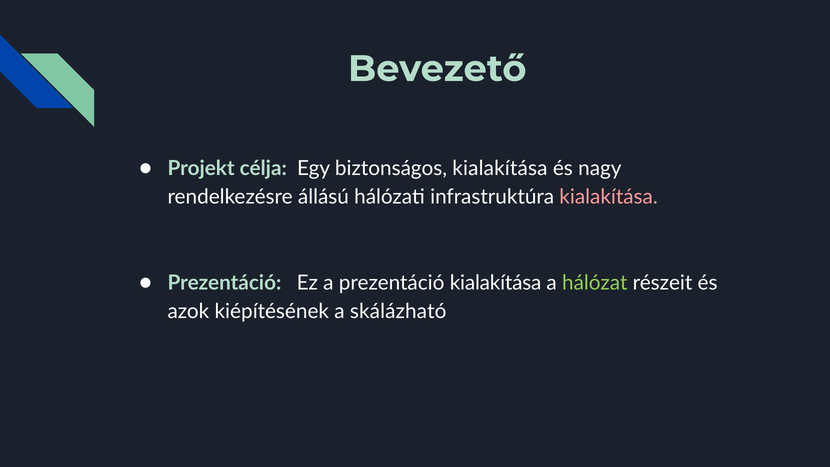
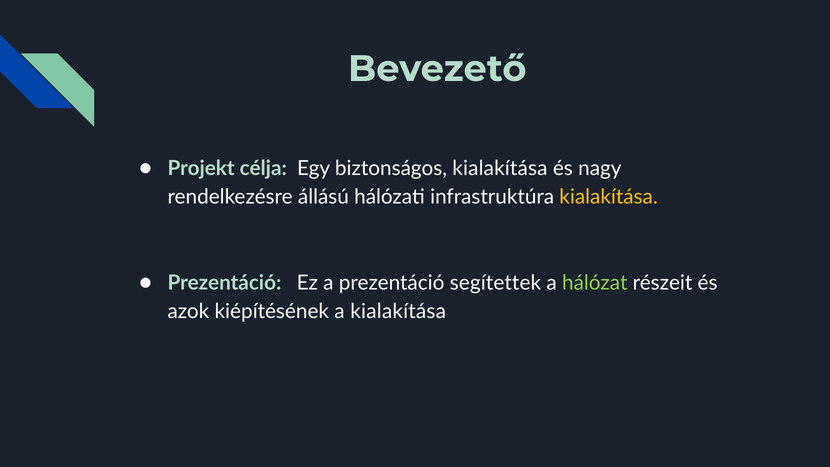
kialakítása at (609, 197) colour: pink -> yellow
prezentáció kialakítása: kialakítása -> segítettek
a skálázható: skálázható -> kialakítása
